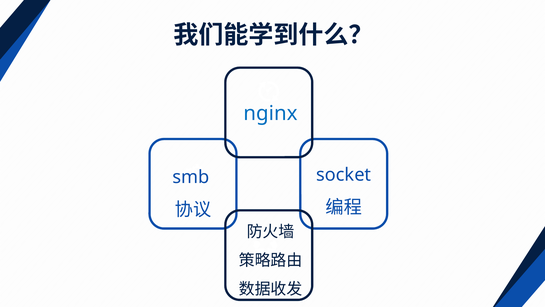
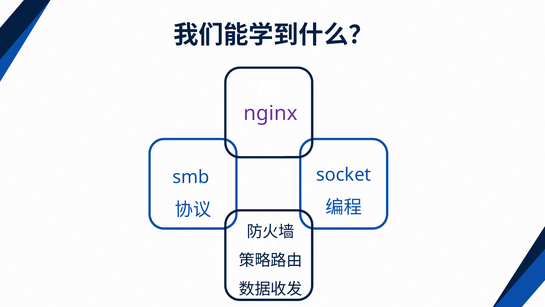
nginx colour: blue -> purple
